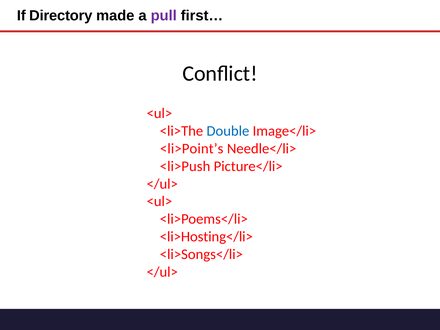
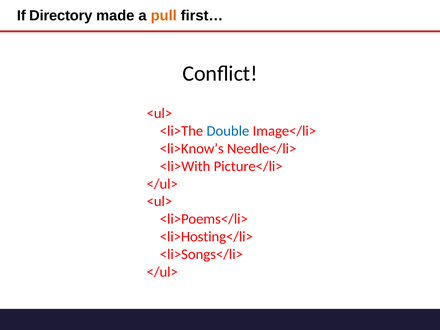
pull colour: purple -> orange
<li>Point’s: <li>Point’s -> <li>Know’s
<li>Push: <li>Push -> <li>With
